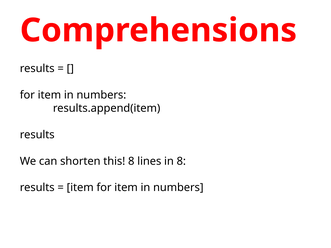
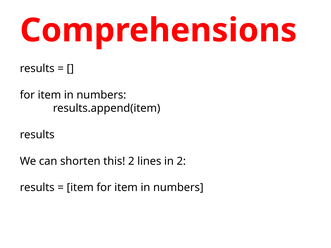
this 8: 8 -> 2
in 8: 8 -> 2
